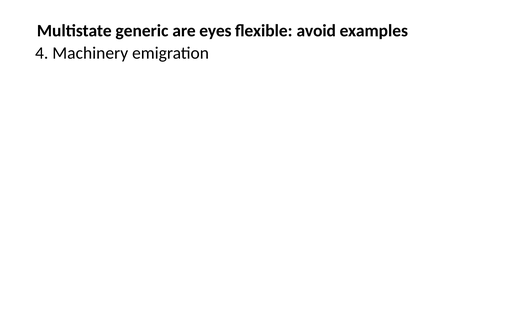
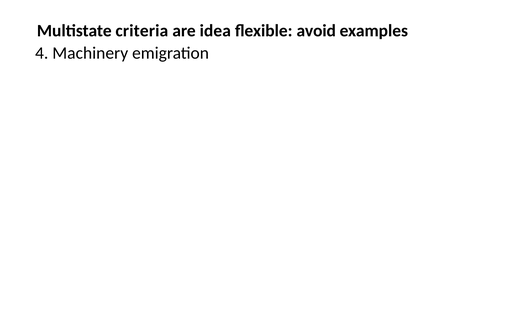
generic: generic -> criteria
eyes: eyes -> idea
